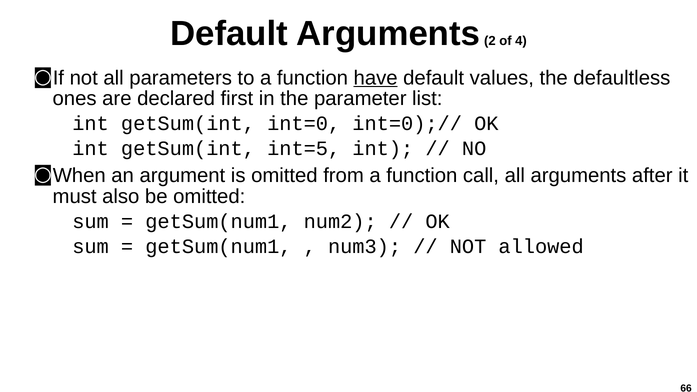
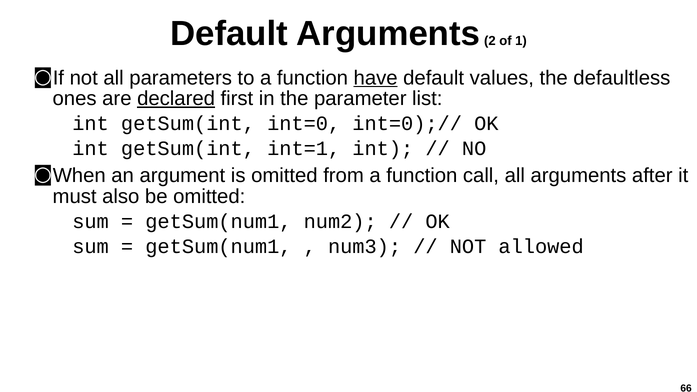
4: 4 -> 1
declared underline: none -> present
int=5: int=5 -> int=1
